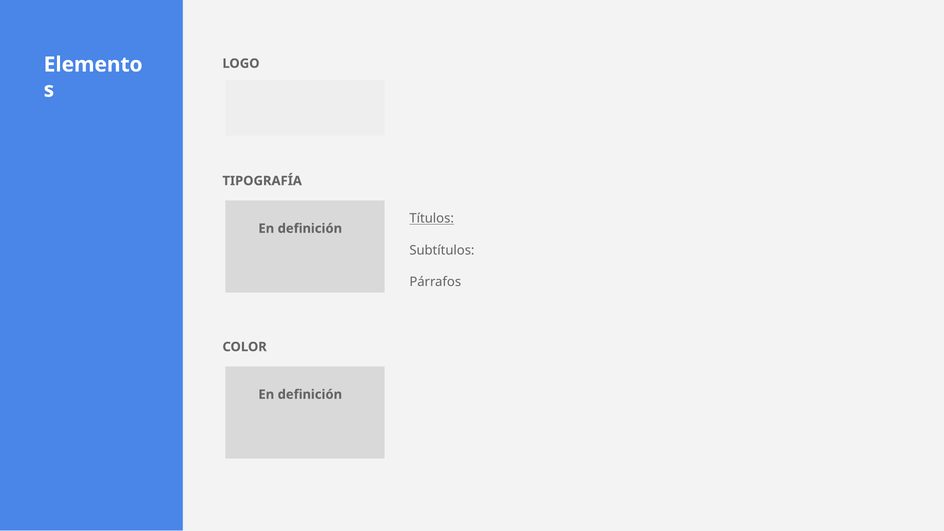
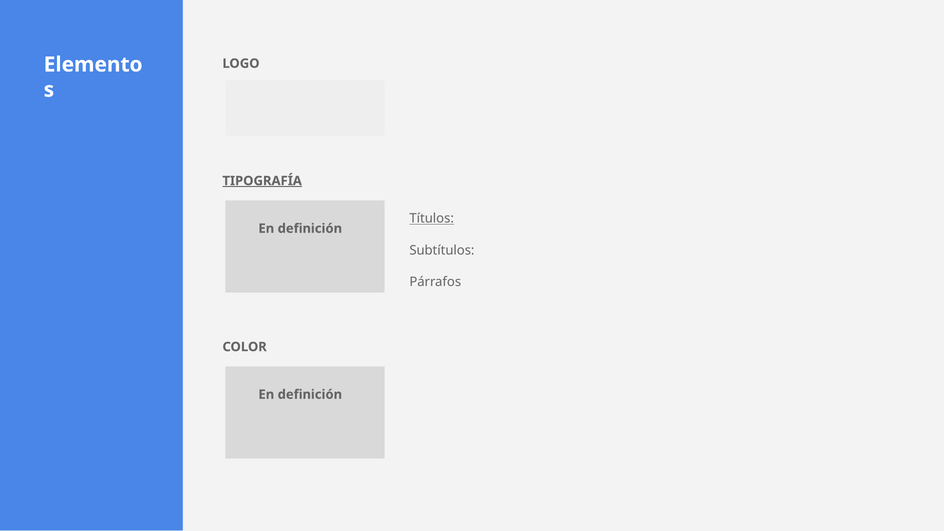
TIPOGRAFÍA underline: none -> present
